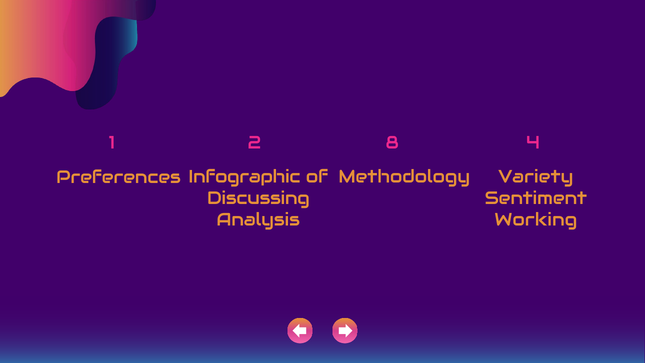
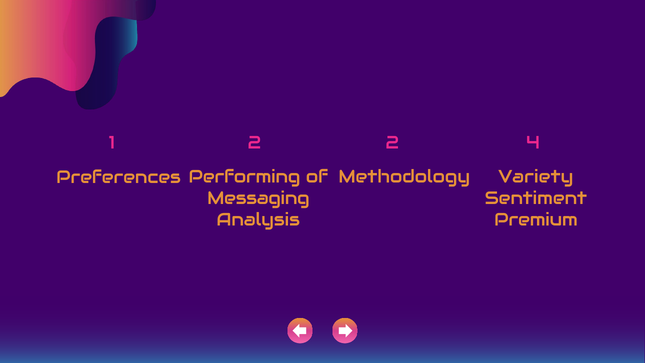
2 8: 8 -> 2
Infographic: Infographic -> Performing
Discussing: Discussing -> Messaging
Working: Working -> Premium
